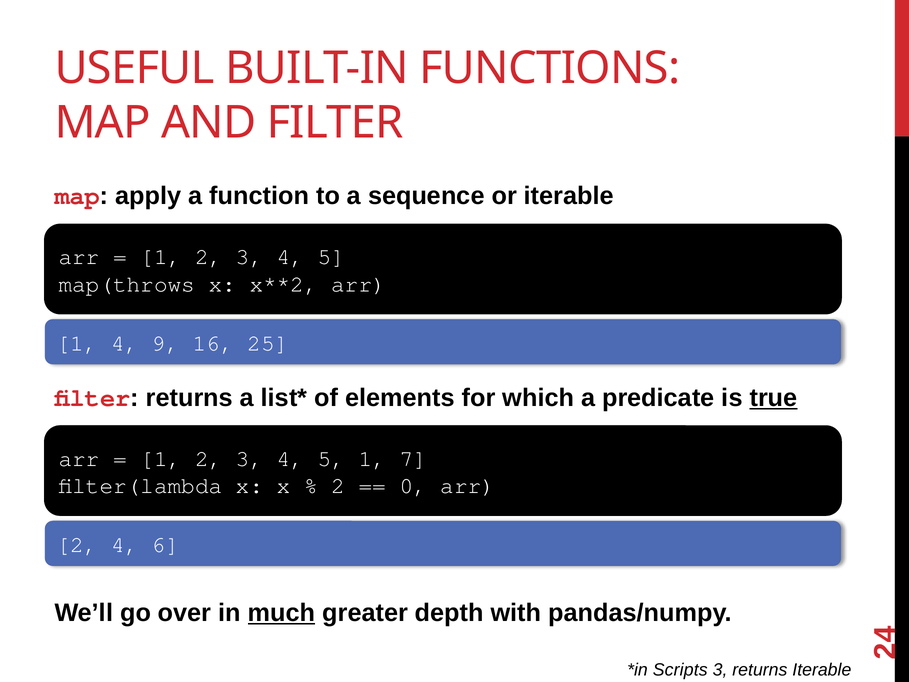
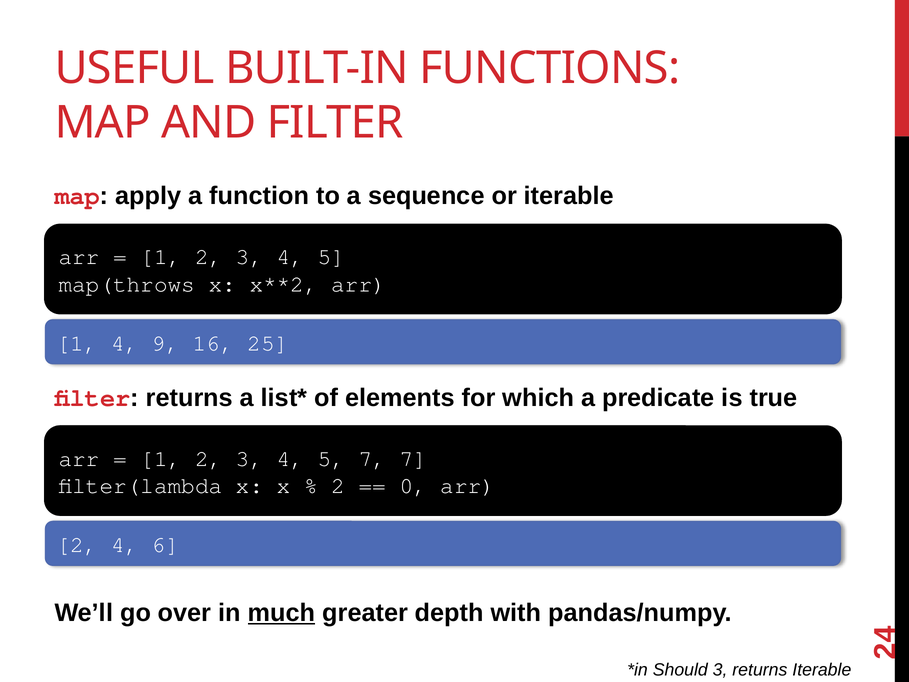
true underline: present -> none
5 1: 1 -> 7
Scripts: Scripts -> Should
